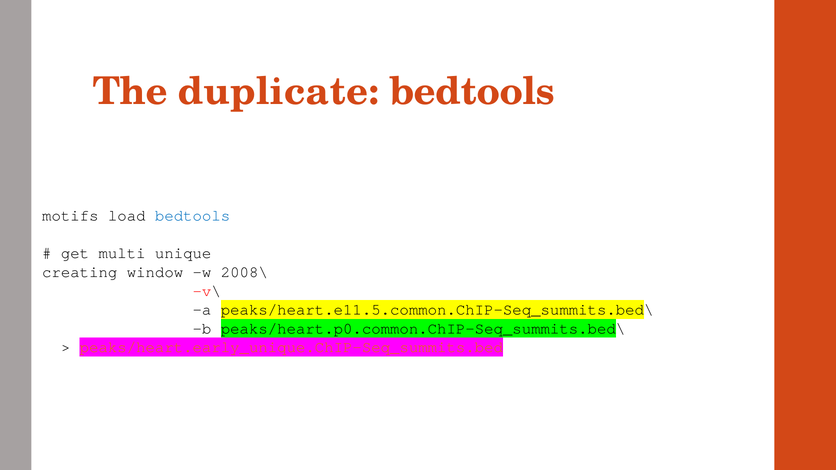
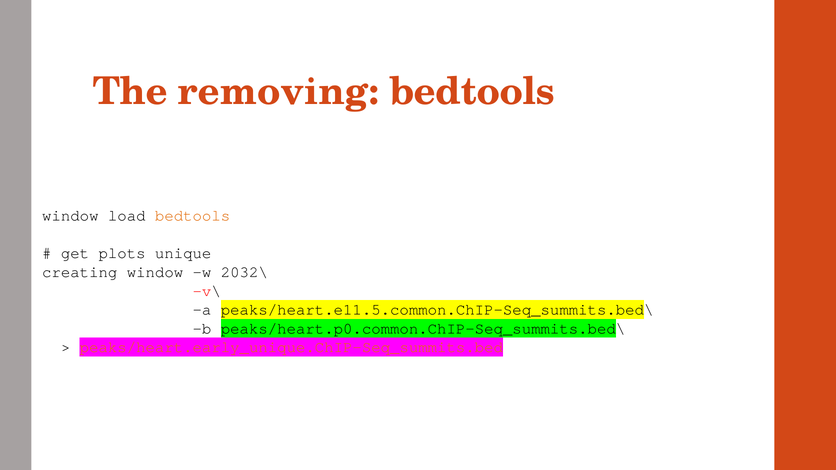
duplicate: duplicate -> removing
motifs at (70, 216): motifs -> window
bedtools at (193, 216) colour: blue -> orange
multi: multi -> plots
2008\: 2008\ -> 2032\
